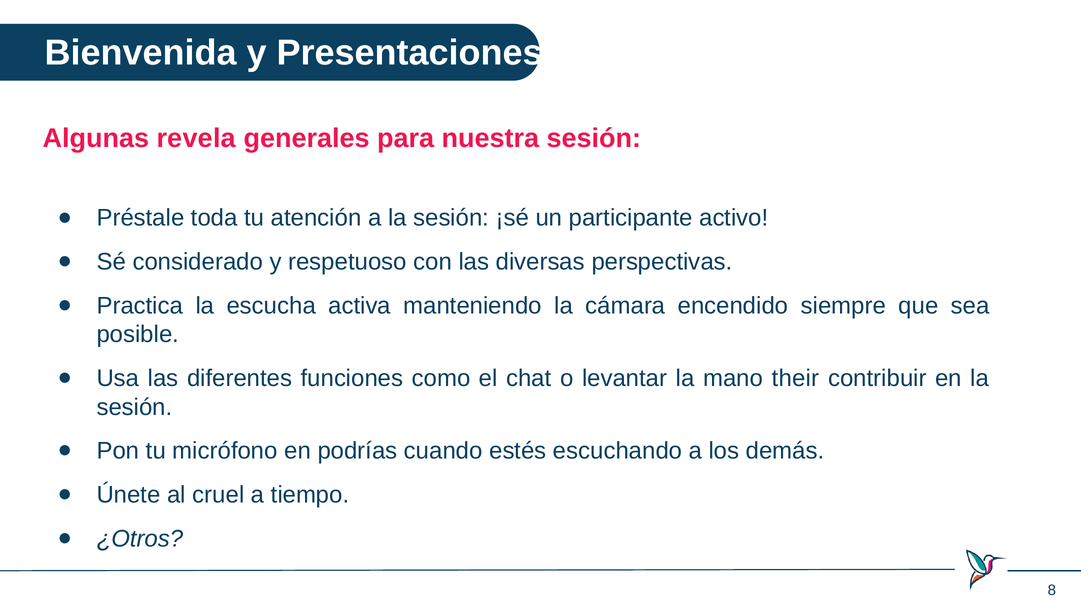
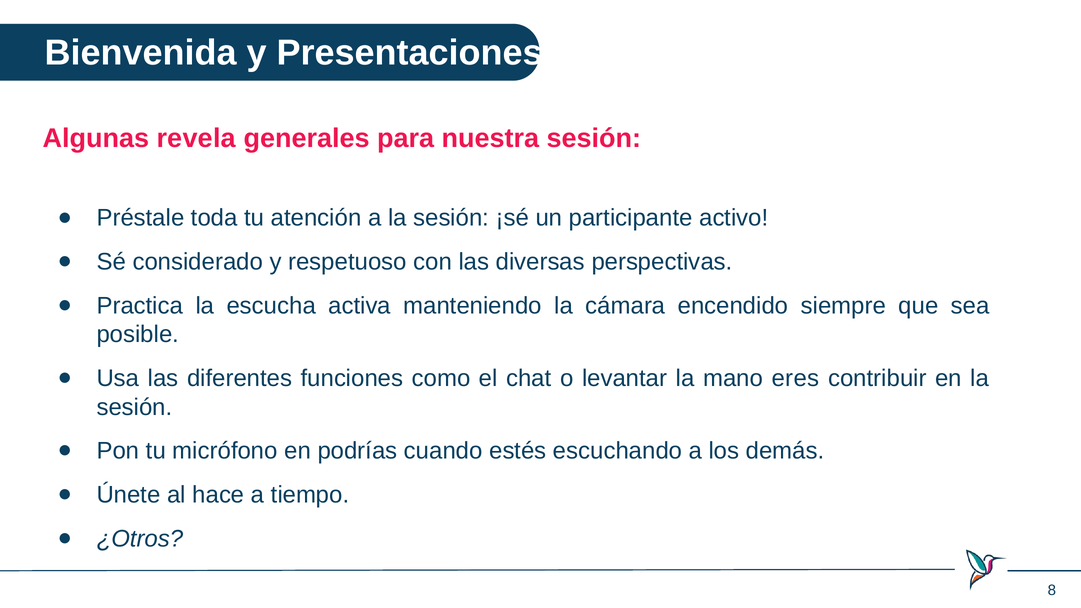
their: their -> eres
cruel: cruel -> hace
